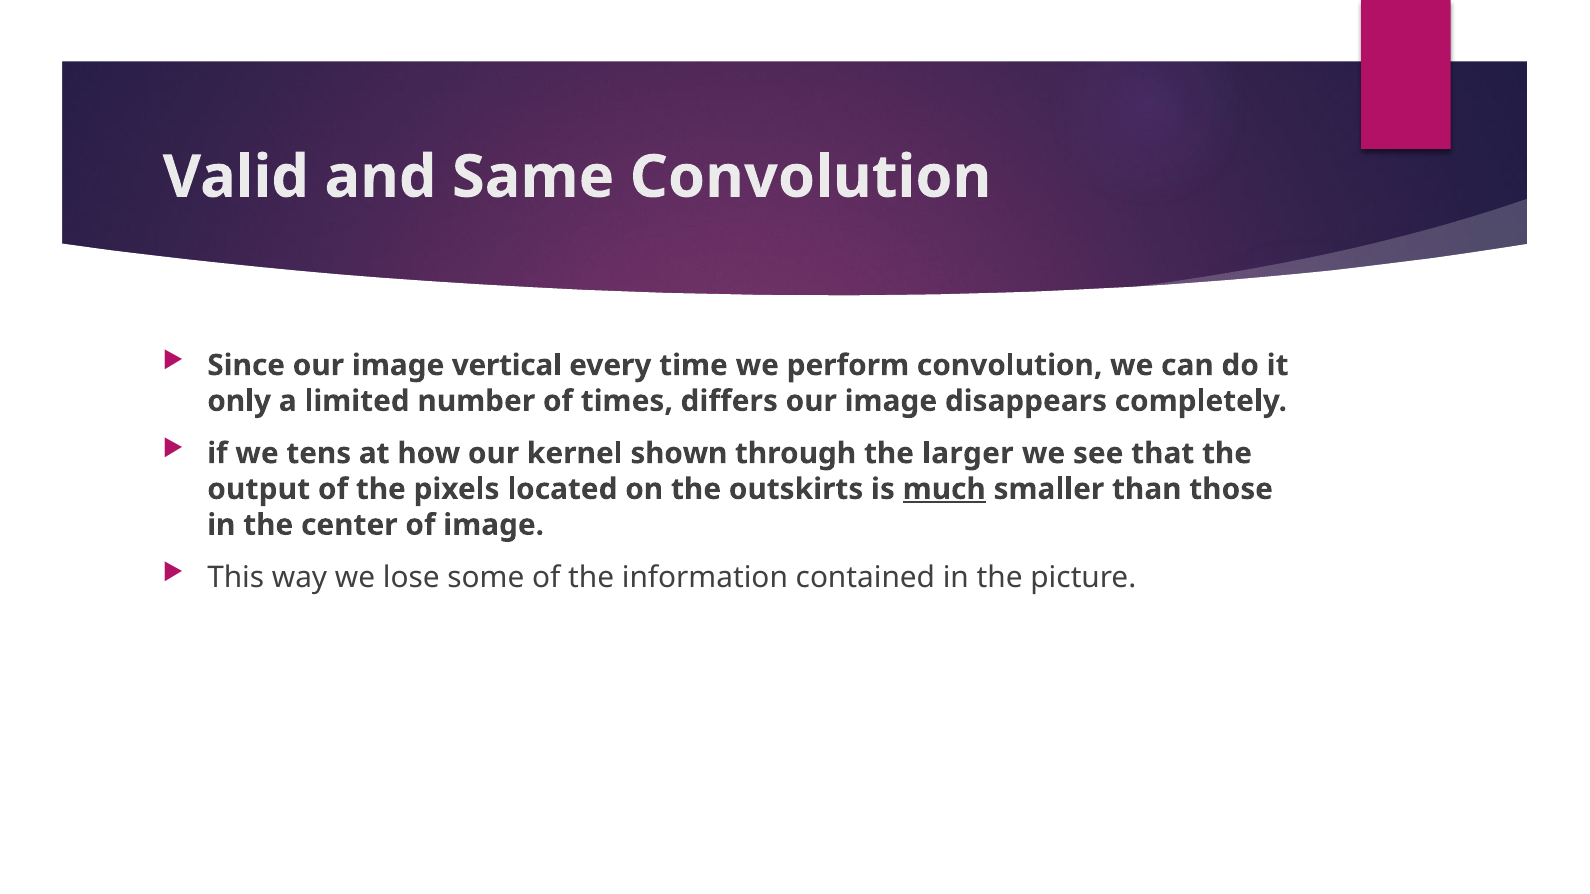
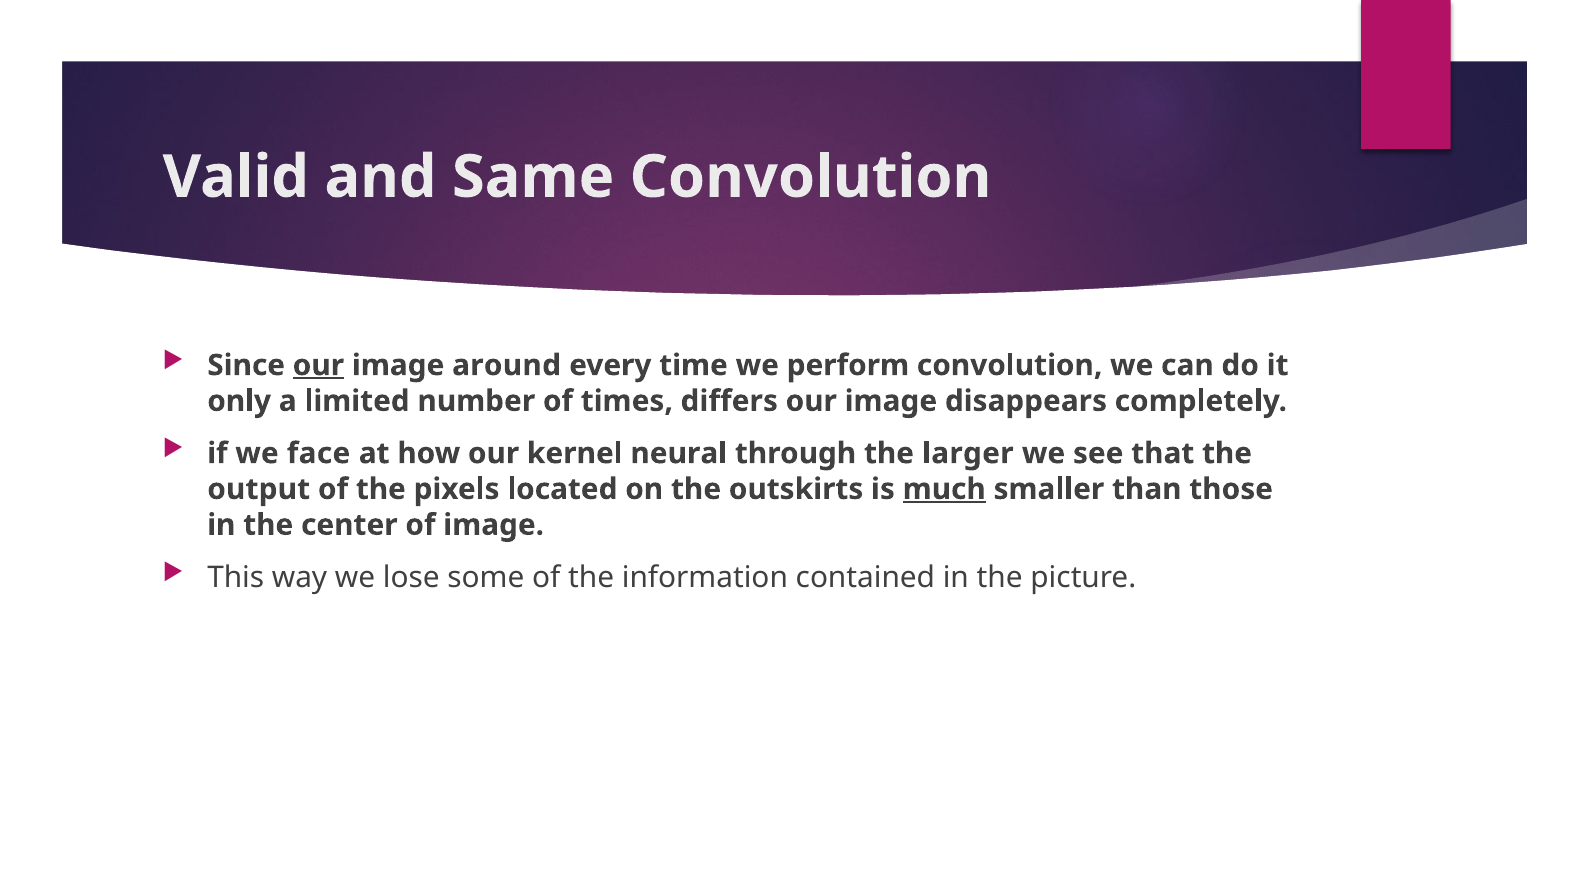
our at (318, 365) underline: none -> present
vertical: vertical -> around
tens: tens -> face
shown: shown -> neural
